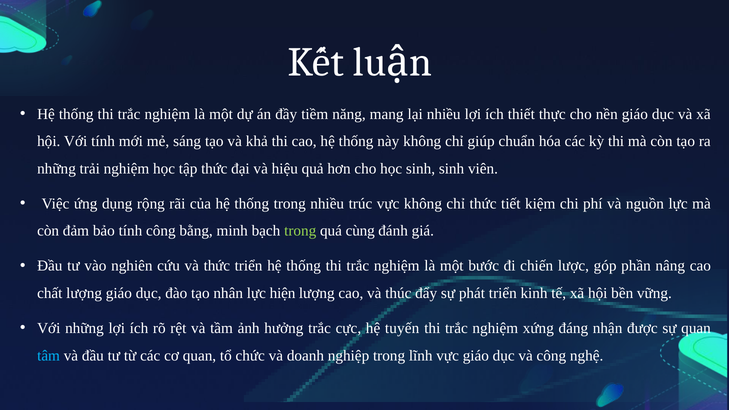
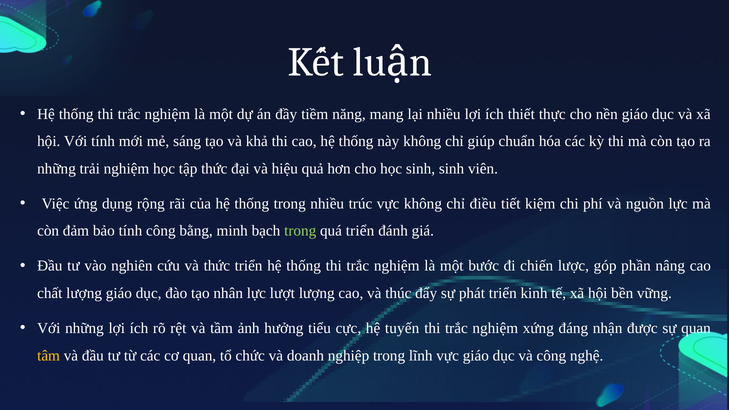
chỉ thức: thức -> điều
quá cùng: cùng -> triển
hiện: hiện -> lượt
hưởng trắc: trắc -> tiểu
tâm colour: light blue -> yellow
